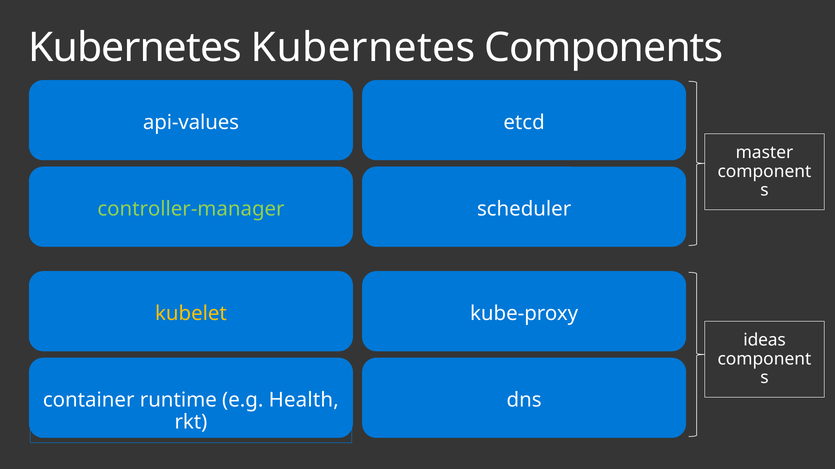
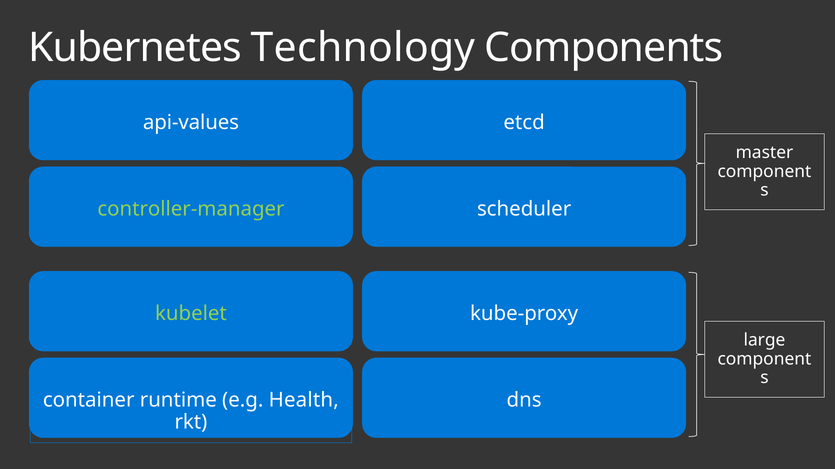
Kubernetes Kubernetes: Kubernetes -> Technology
kubelet colour: yellow -> light green
ideas: ideas -> large
